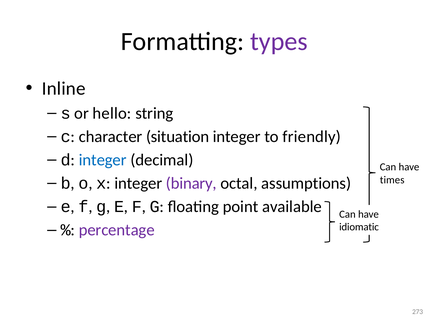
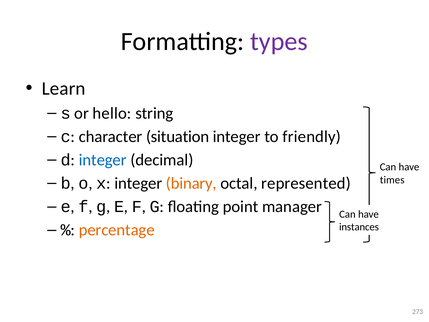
Inline: Inline -> Learn
binary colour: purple -> orange
assumptions: assumptions -> represented
available: available -> manager
percentage colour: purple -> orange
idiomatic: idiomatic -> instances
